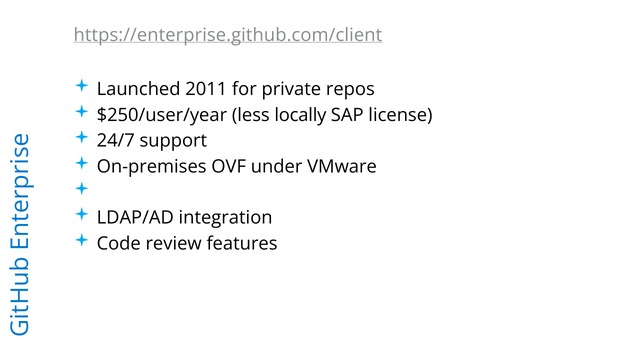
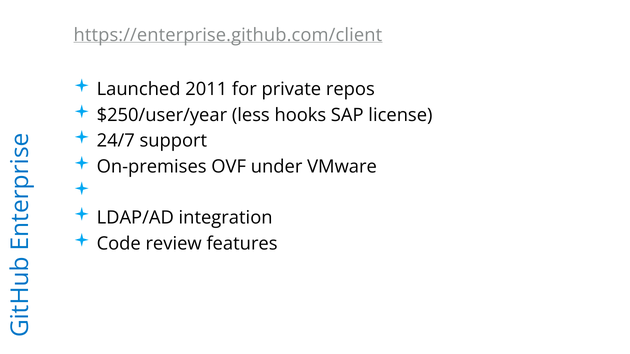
locally: locally -> hooks
